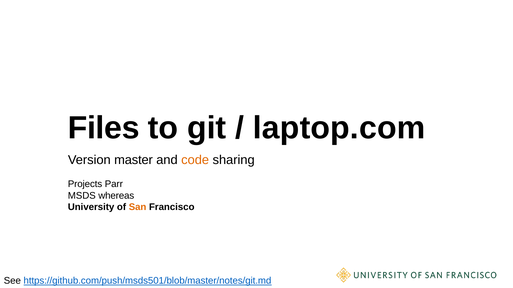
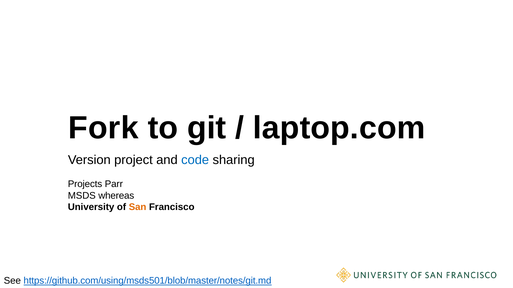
Files: Files -> Fork
master: master -> project
code colour: orange -> blue
https://github.com/push/msds501/blob/master/notes/git.md: https://github.com/push/msds501/blob/master/notes/git.md -> https://github.com/using/msds501/blob/master/notes/git.md
